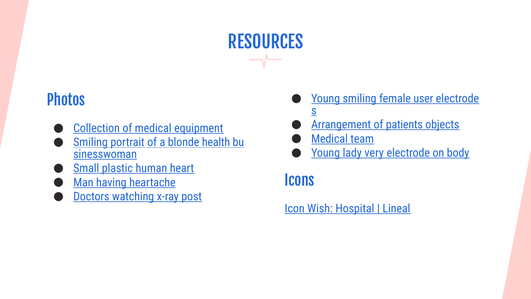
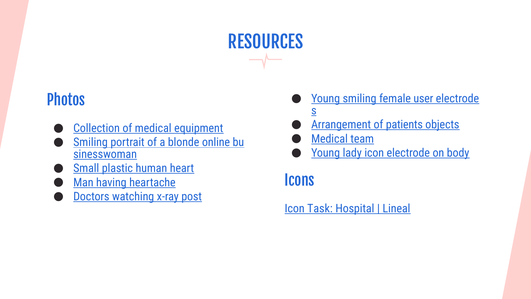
health: health -> online
lady very: very -> icon
Wish: Wish -> Task
